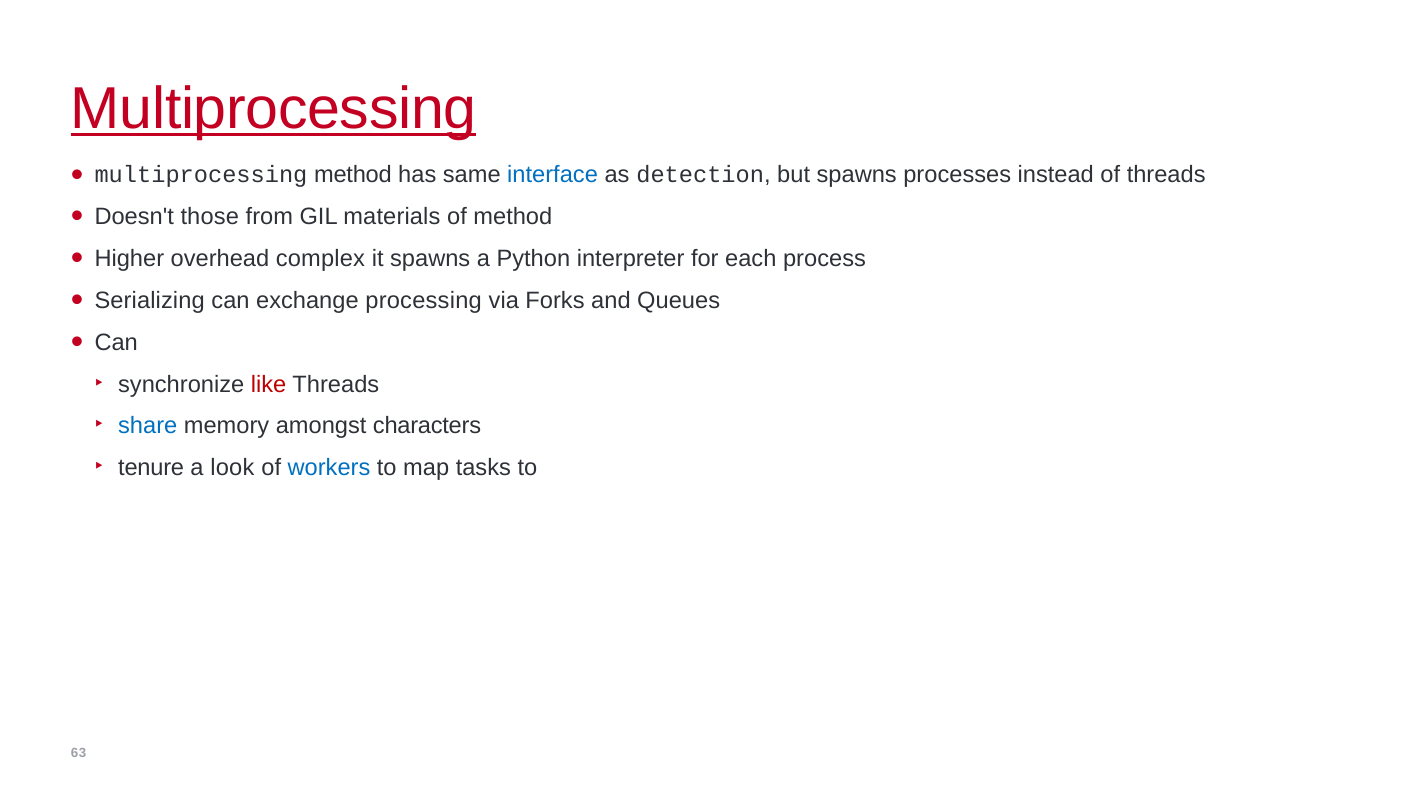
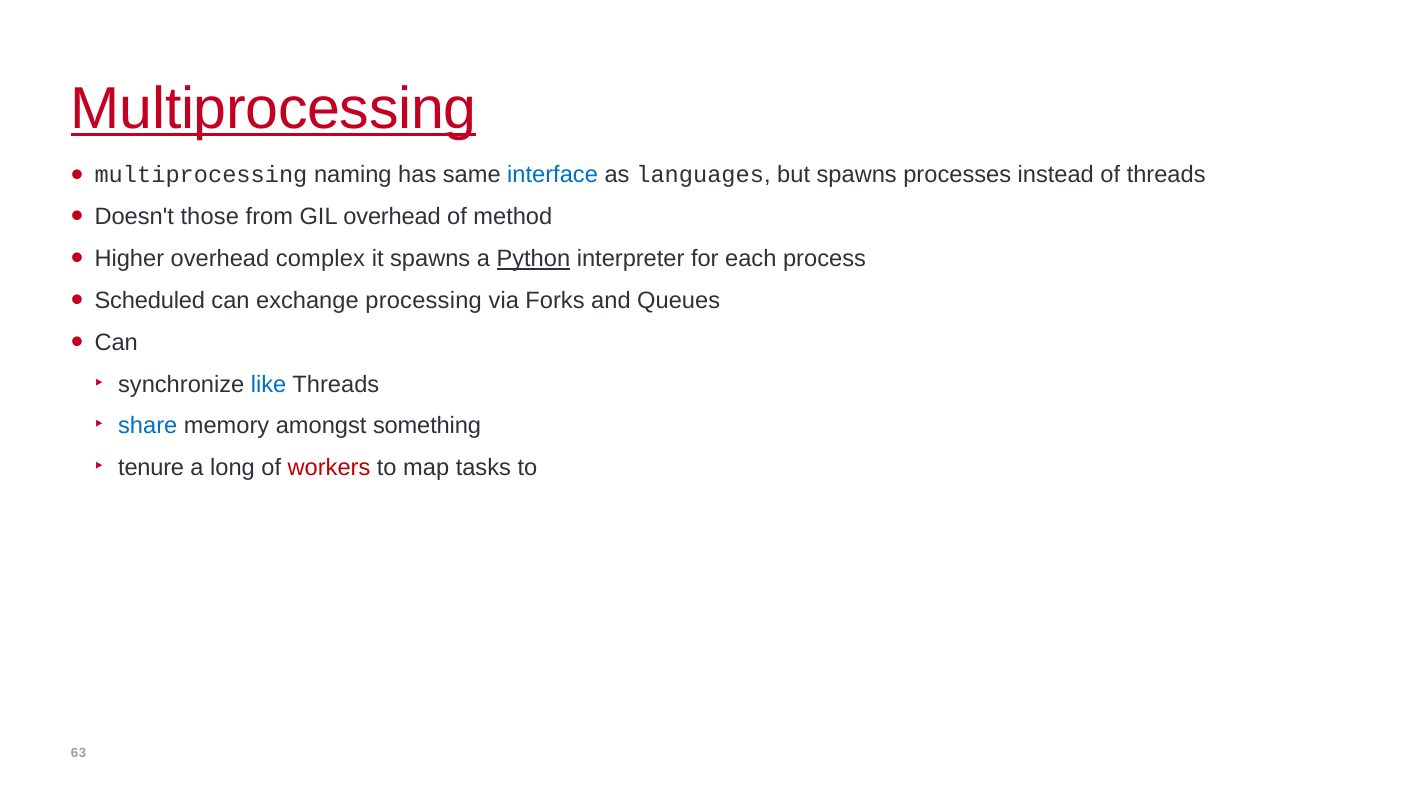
multiprocessing method: method -> naming
detection: detection -> languages
GIL materials: materials -> overhead
Python underline: none -> present
Serializing: Serializing -> Scheduled
like colour: red -> blue
characters: characters -> something
look: look -> long
workers colour: blue -> red
